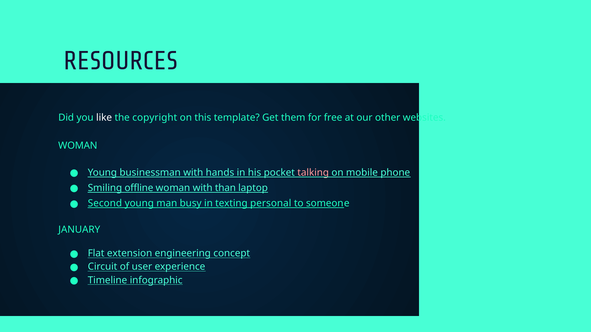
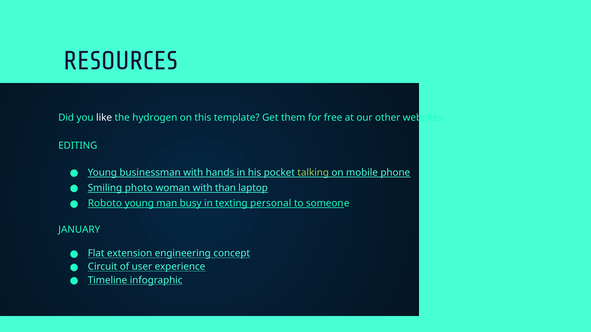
copyright: copyright -> hydrogen
WOMAN at (78, 146): WOMAN -> EDITING
talking colour: pink -> light green
offline: offline -> photo
Second: Second -> Roboto
